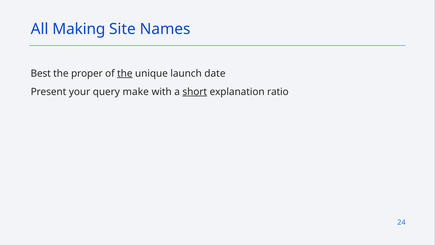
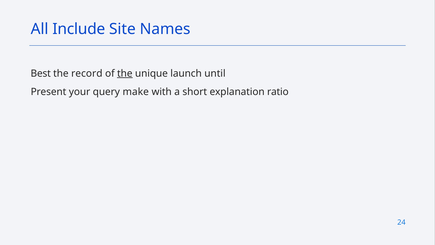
Making: Making -> Include
proper: proper -> record
date: date -> until
short underline: present -> none
